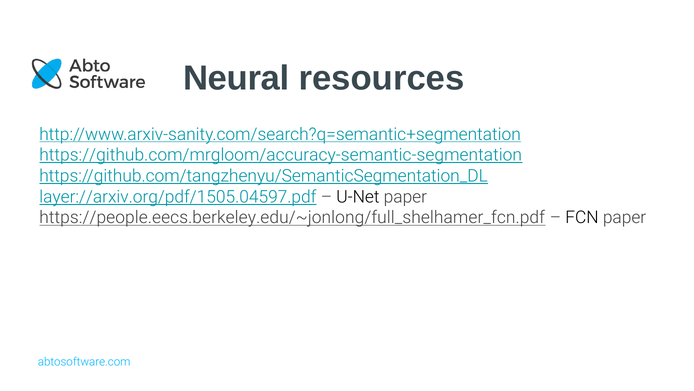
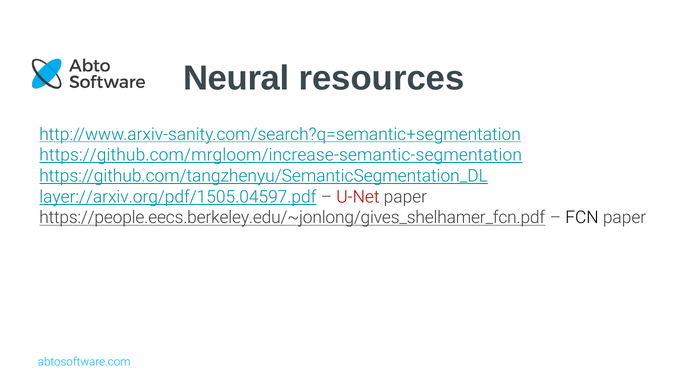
https://github.com/mrgloom/accuracy-semantic-segmentation: https://github.com/mrgloom/accuracy-semantic-segmentation -> https://github.com/mrgloom/increase-semantic-segmentation
U-Net colour: black -> red
https://people.eecs.berkeley.edu/~jonlong/full_shelhamer_fcn.pdf: https://people.eecs.berkeley.edu/~jonlong/full_shelhamer_fcn.pdf -> https://people.eecs.berkeley.edu/~jonlong/gives_shelhamer_fcn.pdf
